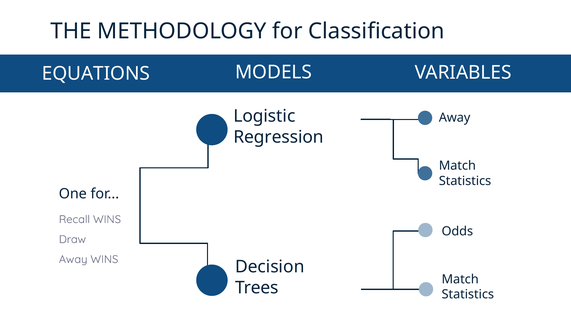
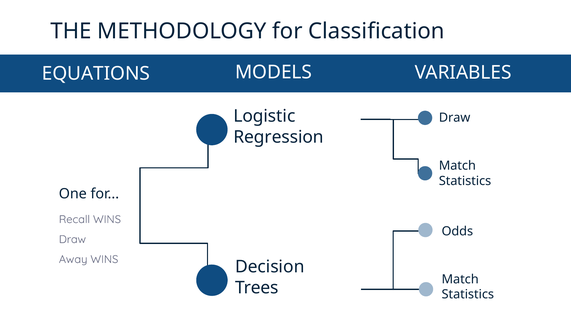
Away at (455, 118): Away -> Draw
